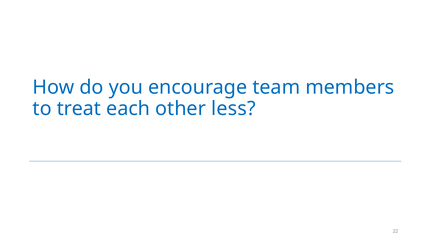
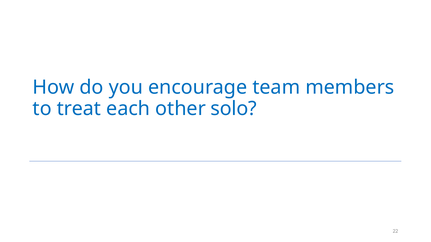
less: less -> solo
